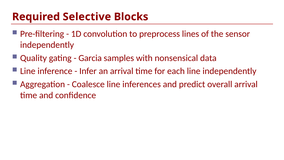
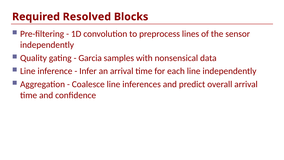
Selective: Selective -> Resolved
